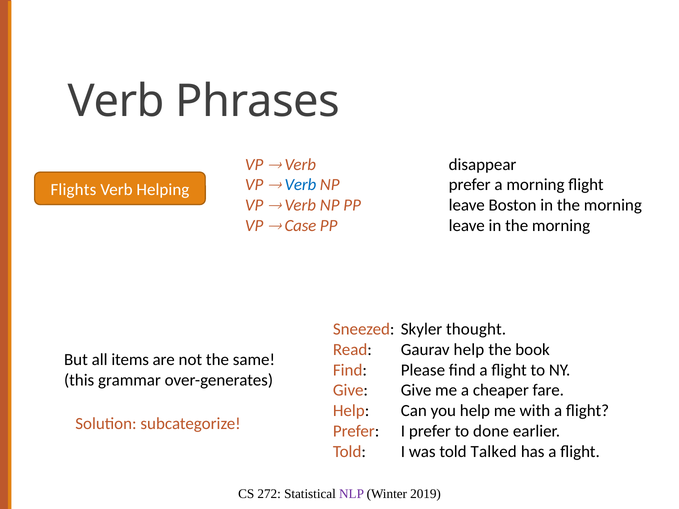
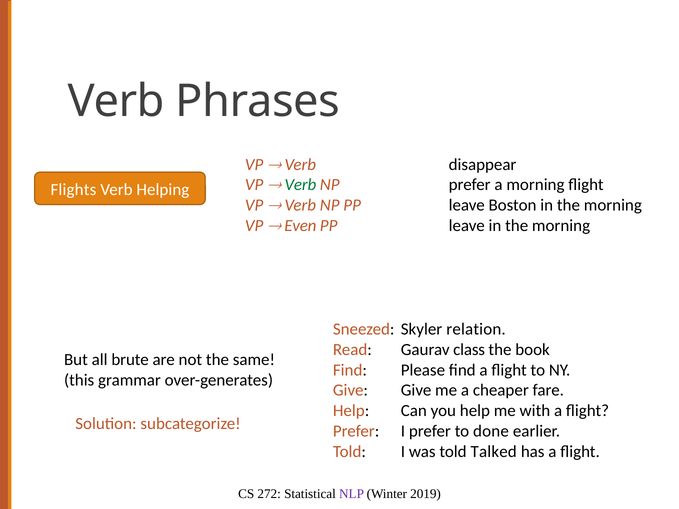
Verb at (300, 185) colour: blue -> green
Case: Case -> Even
thought: thought -> relation
Gaurav help: help -> class
items: items -> brute
